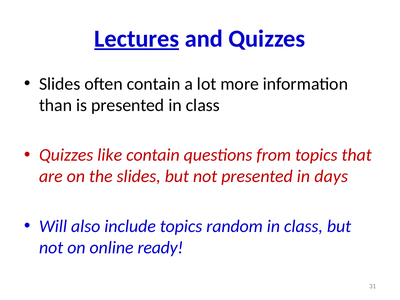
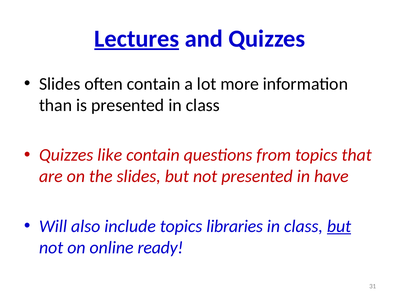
days: days -> have
random: random -> libraries
but at (339, 226) underline: none -> present
